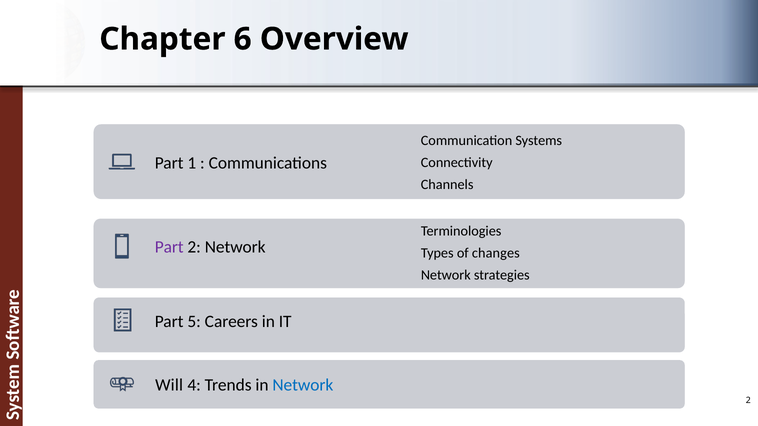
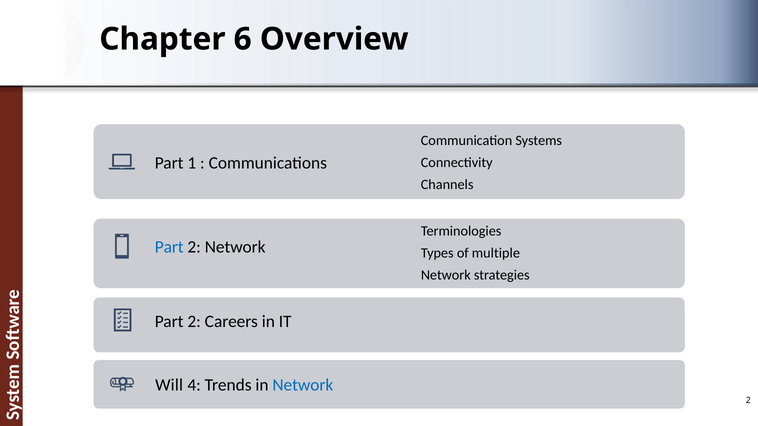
Part at (169, 247) colour: purple -> blue
changes: changes -> multiple
5 at (194, 322): 5 -> 2
